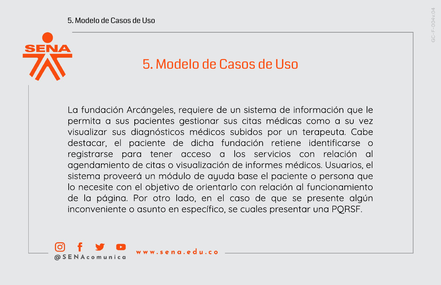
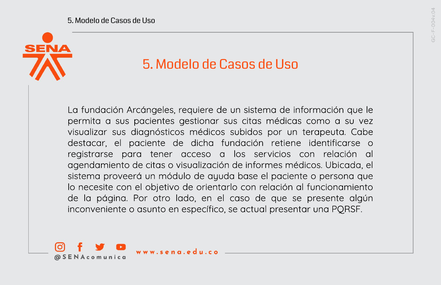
Usuarios: Usuarios -> Ubicada
cuales: cuales -> actual
